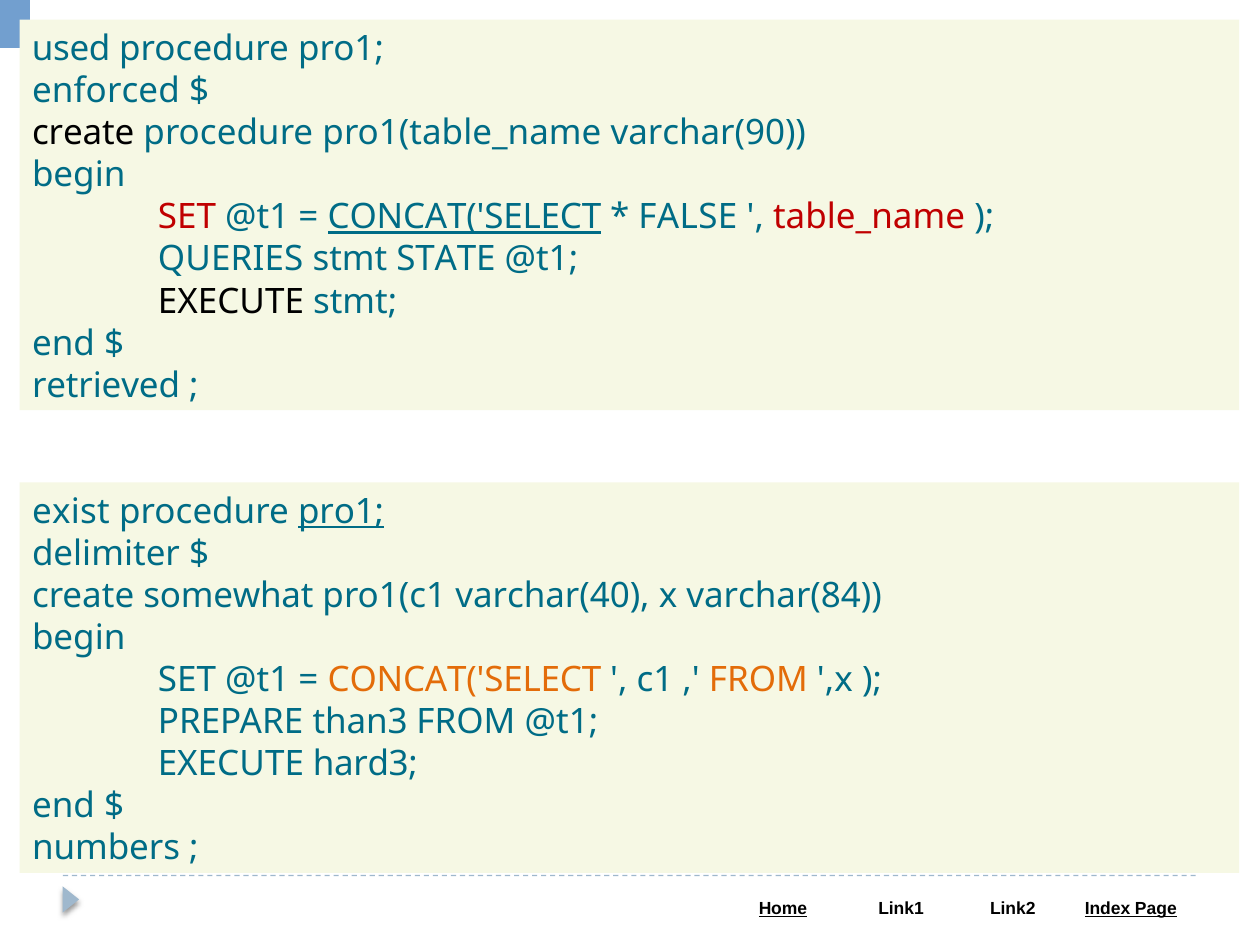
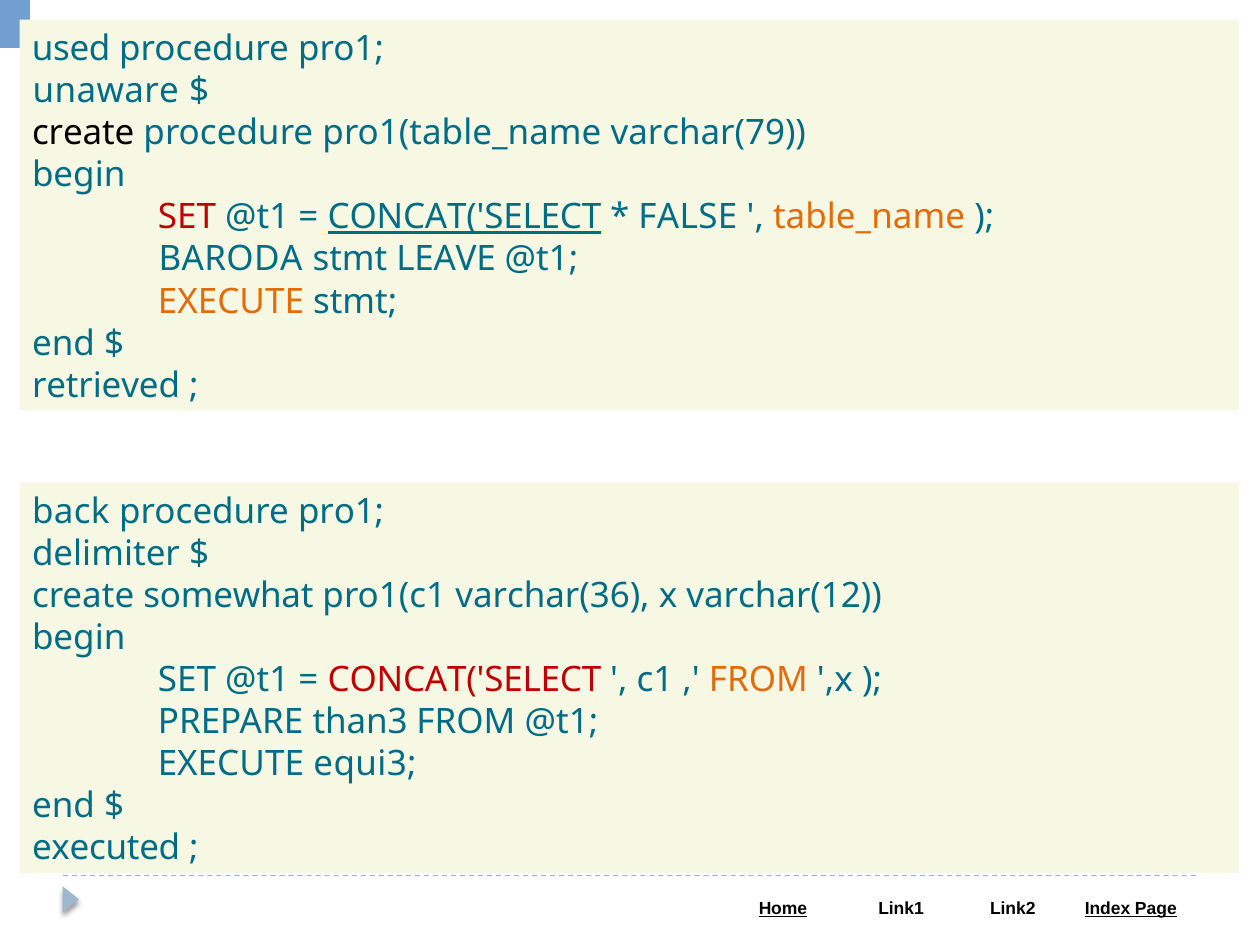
enforced: enforced -> unaware
varchar(90: varchar(90 -> varchar(79
table_name colour: red -> orange
QUERIES: QUERIES -> BARODA
STATE: STATE -> LEAVE
EXECUTE at (231, 301) colour: black -> orange
exist: exist -> back
pro1 at (341, 512) underline: present -> none
varchar(40: varchar(40 -> varchar(36
varchar(84: varchar(84 -> varchar(12
CONCAT('SELECT at (464, 680) colour: orange -> red
hard3: hard3 -> equi3
numbers: numbers -> executed
